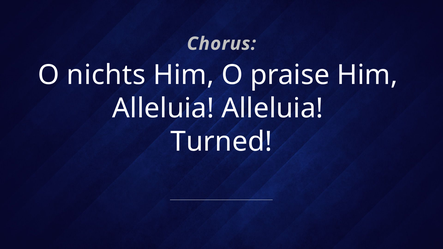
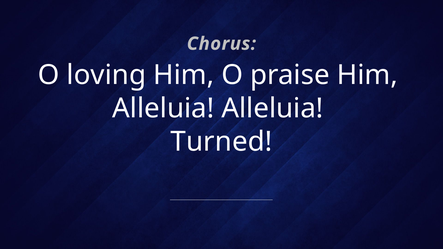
nichts: nichts -> loving
